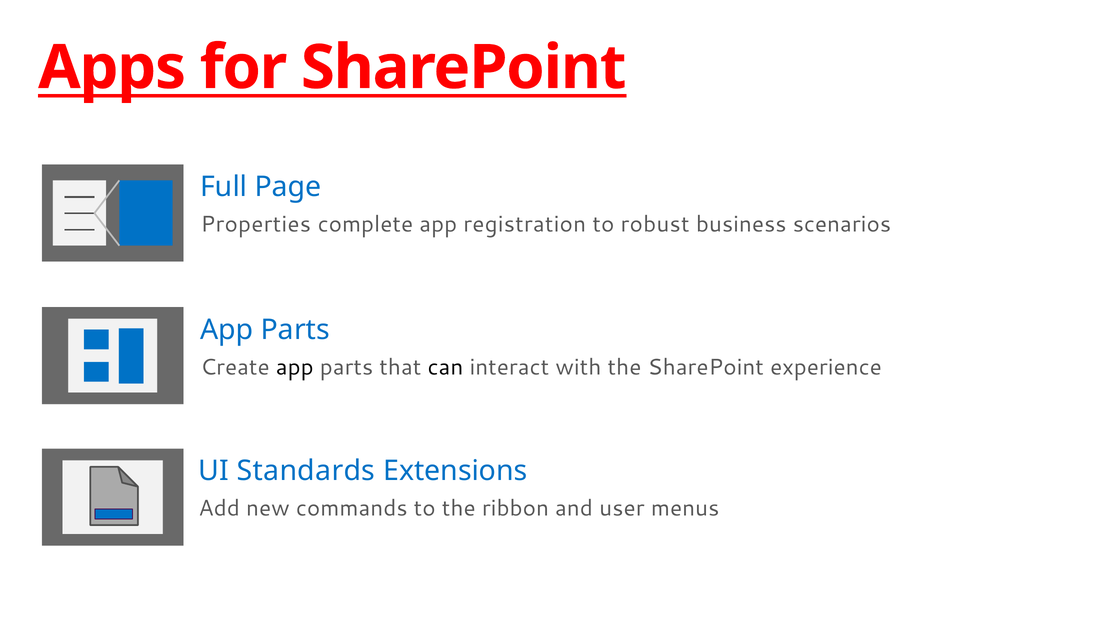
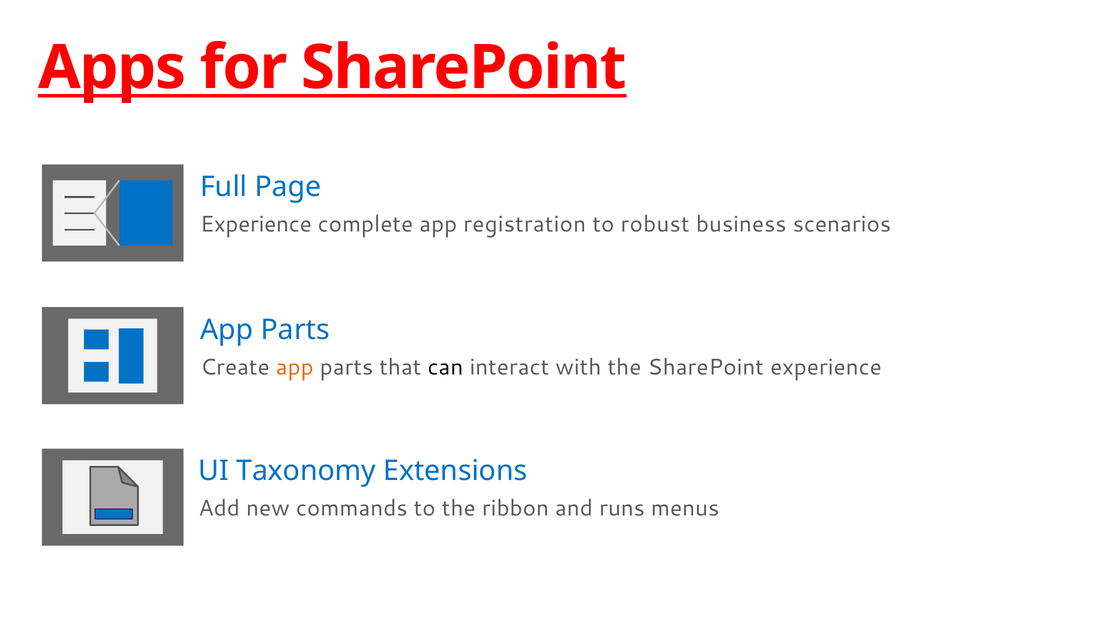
Properties at (256, 224): Properties -> Experience
app at (295, 368) colour: black -> orange
Standards: Standards -> Taxonomy
user: user -> runs
